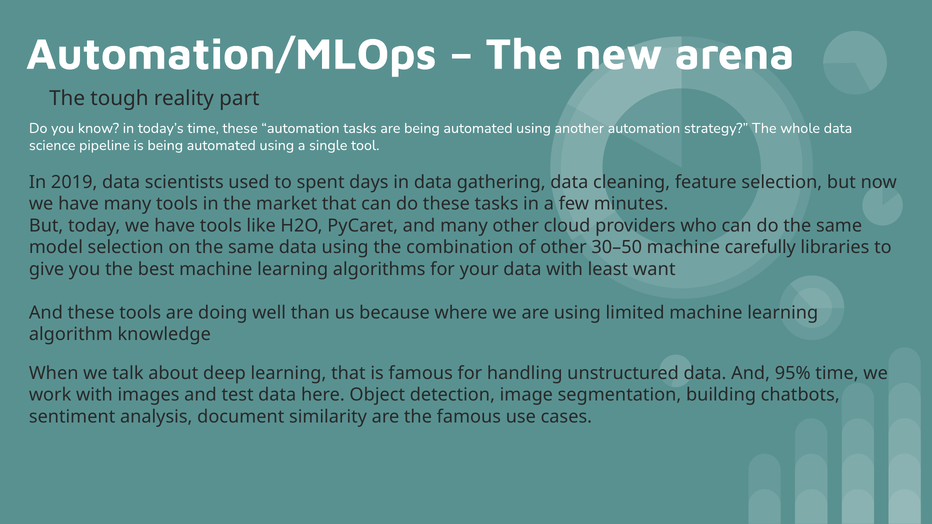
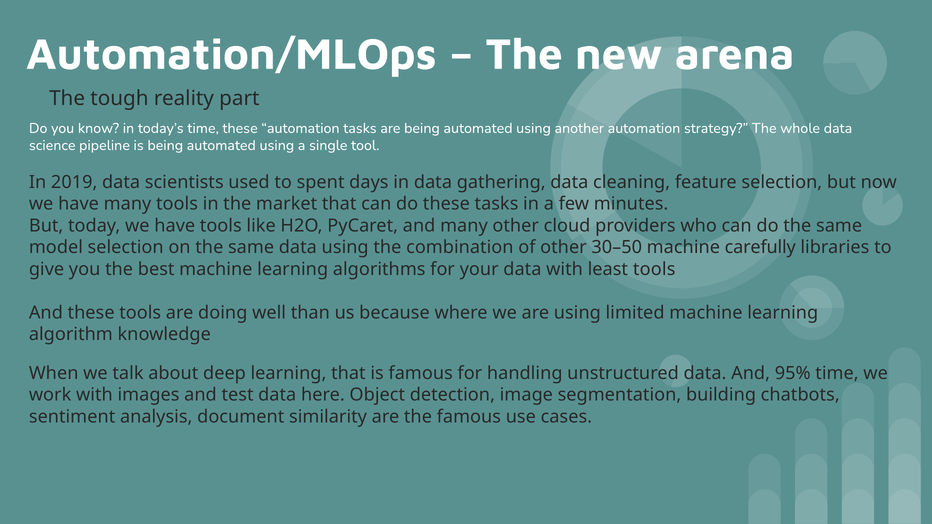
least want: want -> tools
